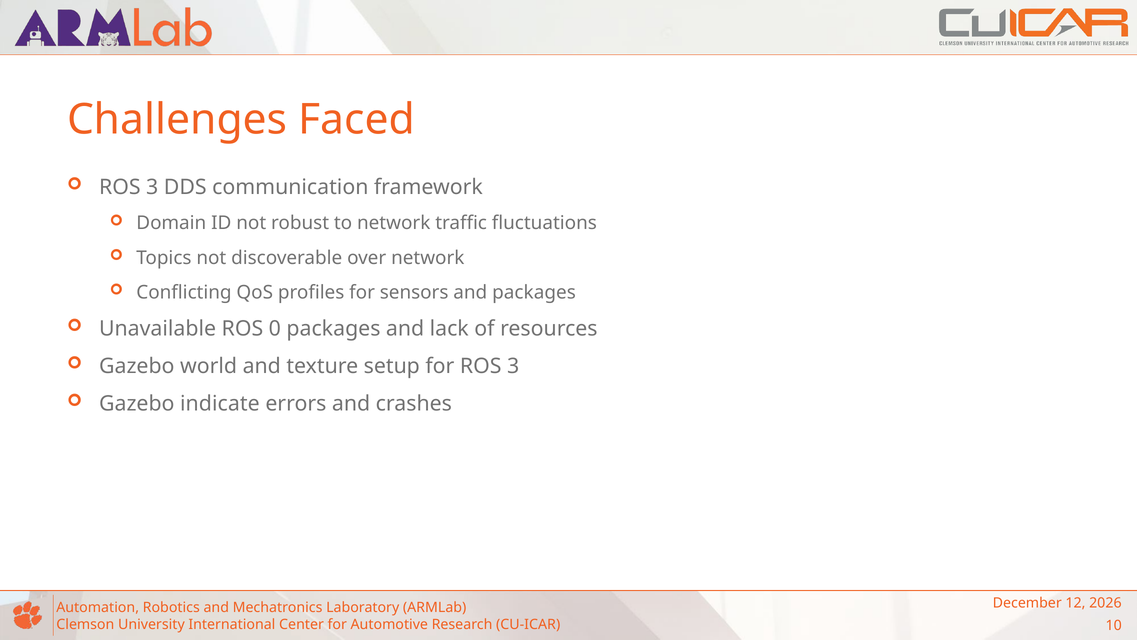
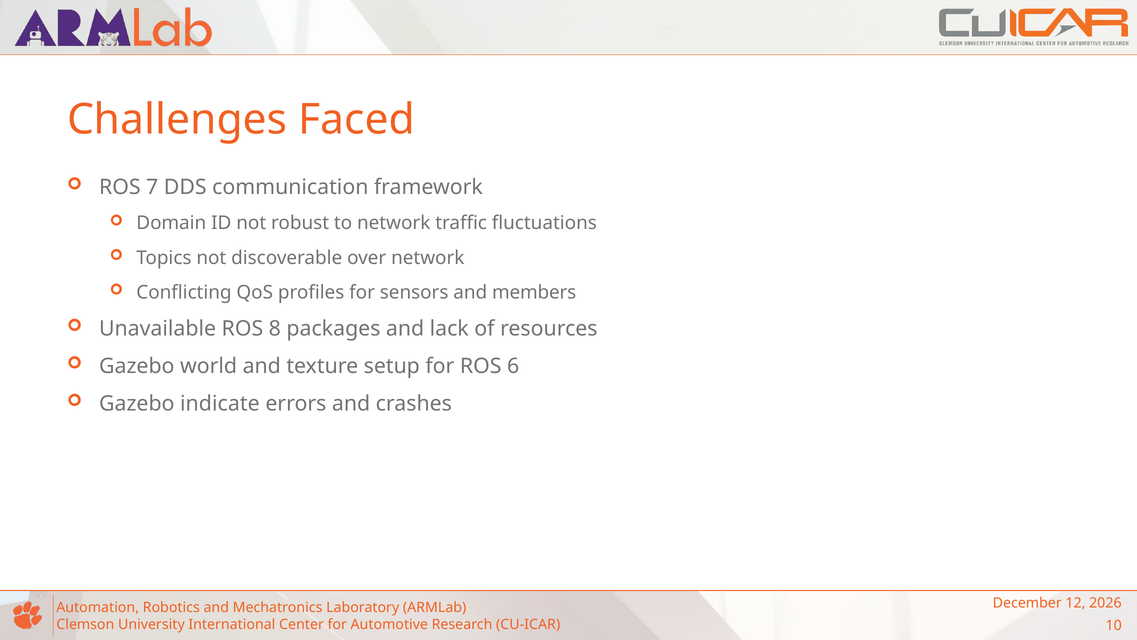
3 at (152, 187): 3 -> 7
and packages: packages -> members
0: 0 -> 8
for ROS 3: 3 -> 6
